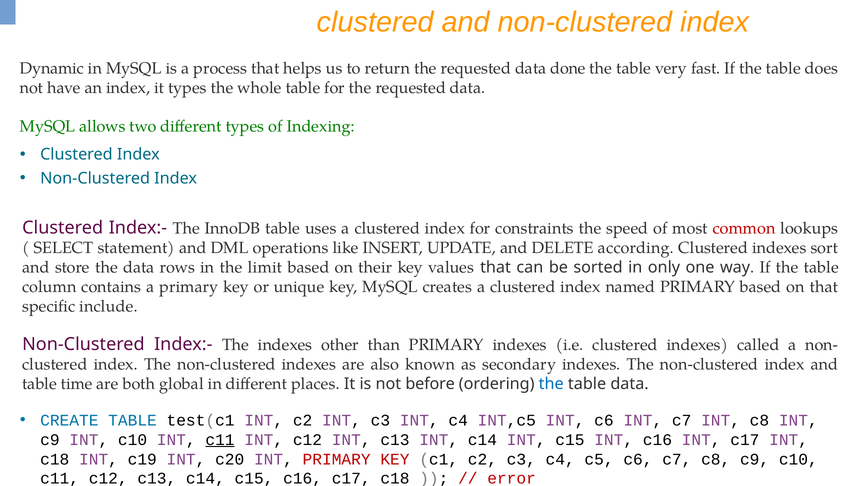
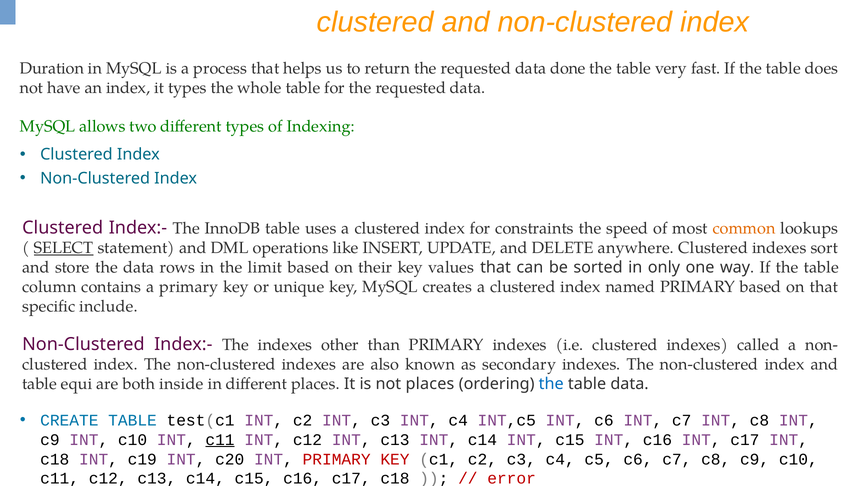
Dynamic: Dynamic -> Duration
common colour: red -> orange
SELECT underline: none -> present
according: according -> anywhere
time: time -> equi
global: global -> inside
not before: before -> places
